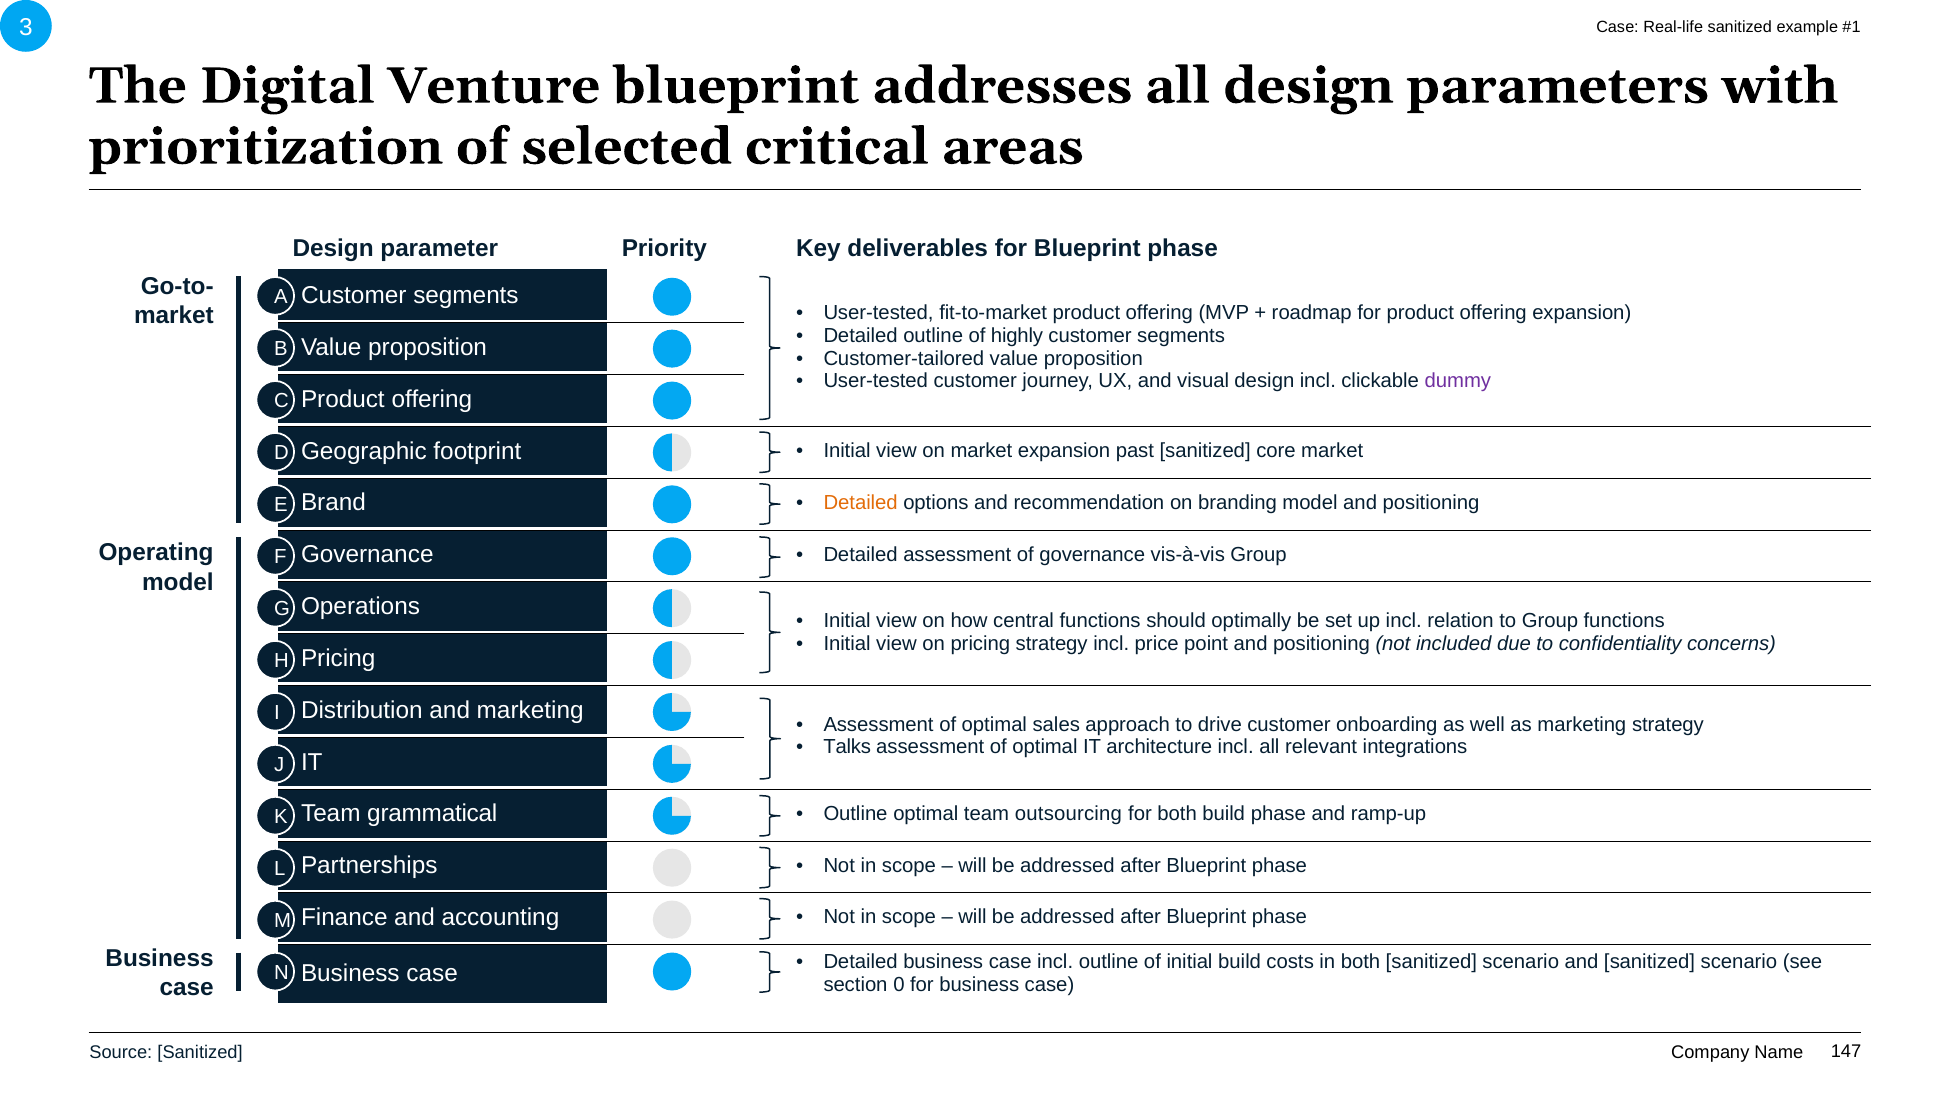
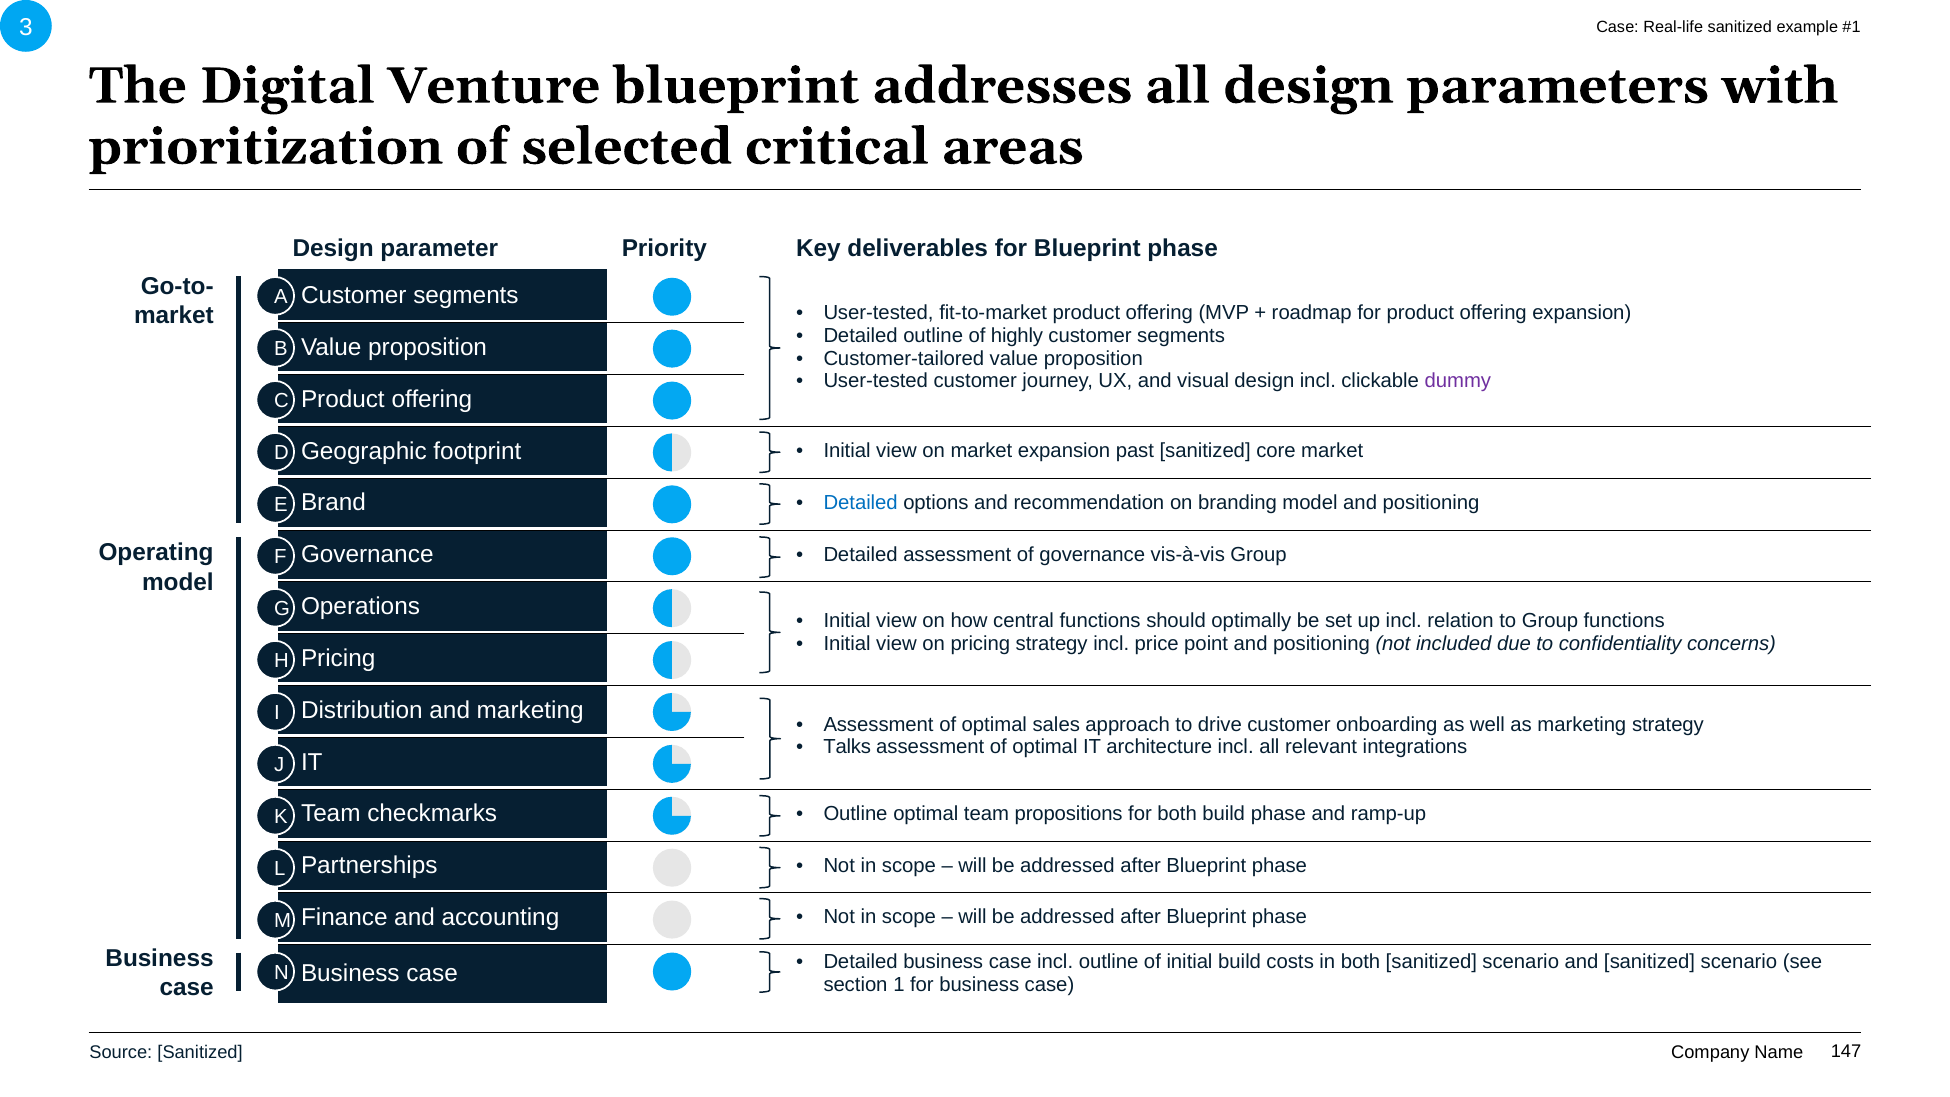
Detailed at (861, 503) colour: orange -> blue
grammatical: grammatical -> checkmarks
outsourcing: outsourcing -> propositions
0: 0 -> 1
